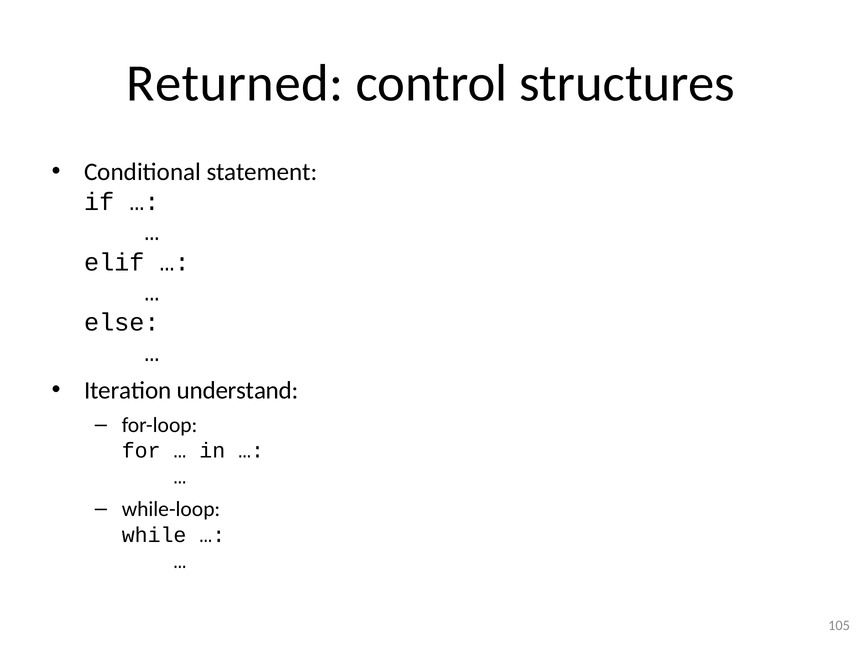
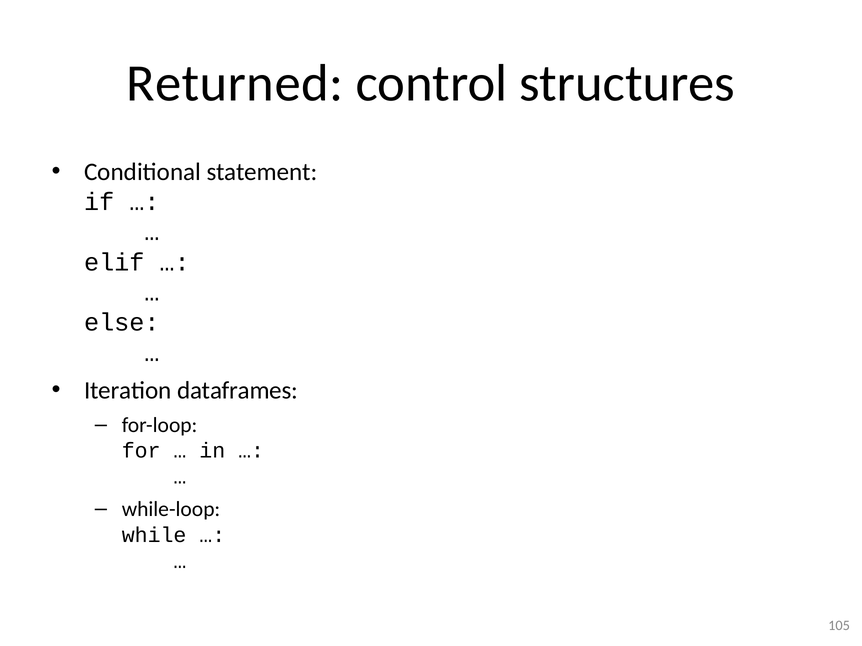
understand: understand -> dataframes
